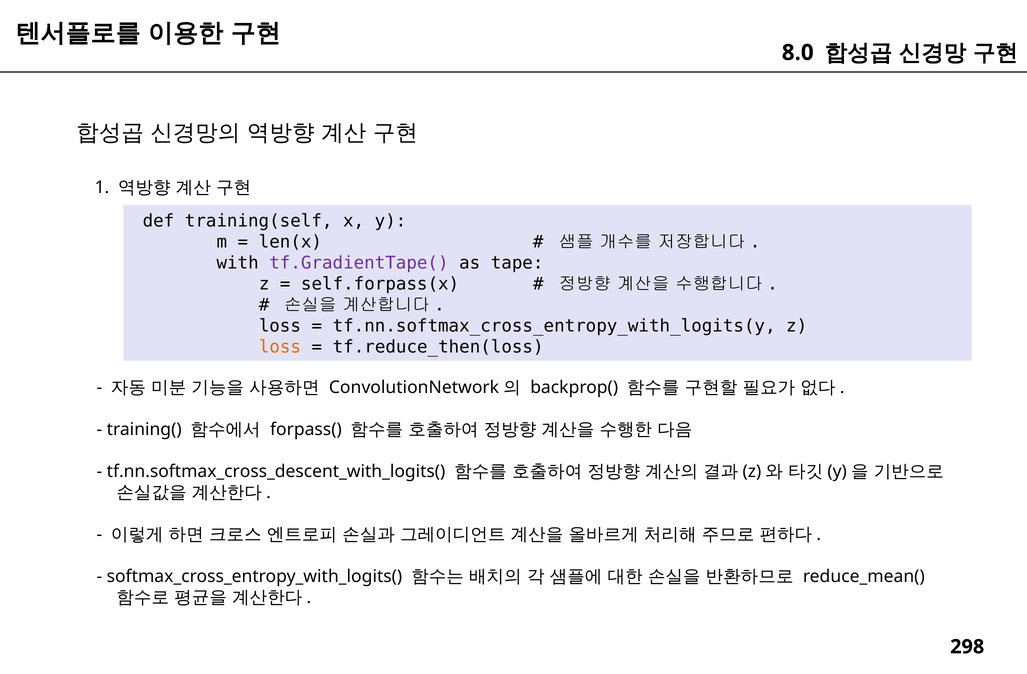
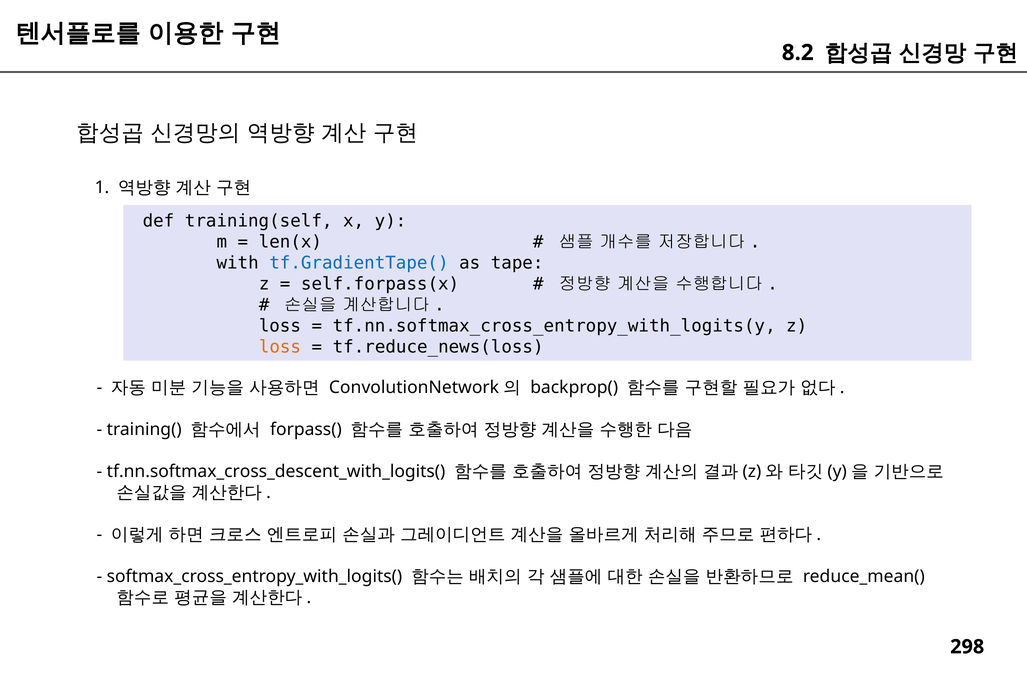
8.0: 8.0 -> 8.2
tf.GradientTape( colour: purple -> blue
tf.reduce_then(loss: tf.reduce_then(loss -> tf.reduce_news(loss
